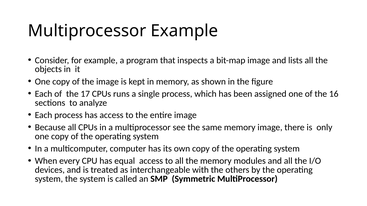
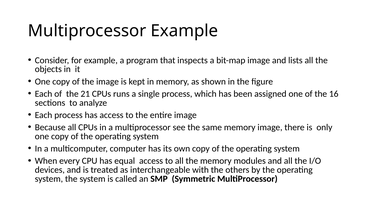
17: 17 -> 21
